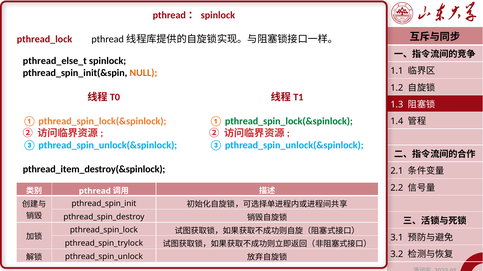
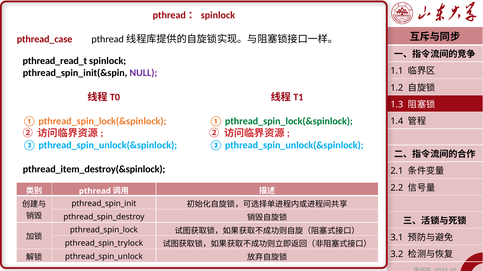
pthread_lock: pthread_lock -> pthread_case
pthread_else_t: pthread_else_t -> pthread_read_t
NULL colour: orange -> purple
